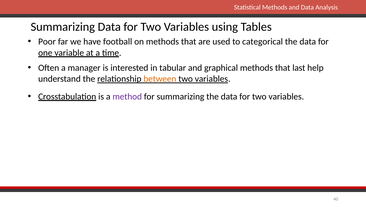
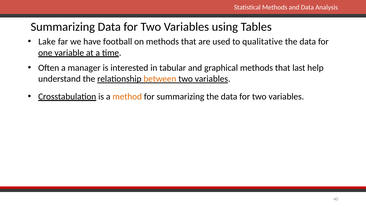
Poor: Poor -> Lake
categorical: categorical -> qualitative
method colour: purple -> orange
